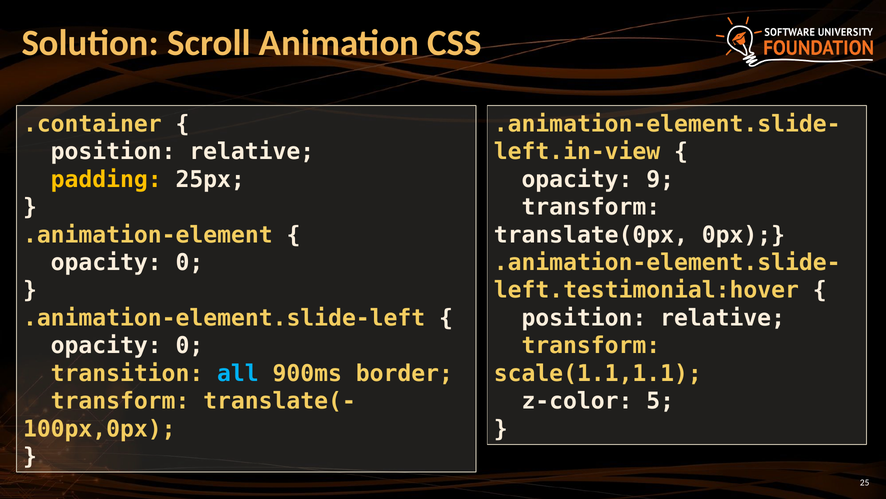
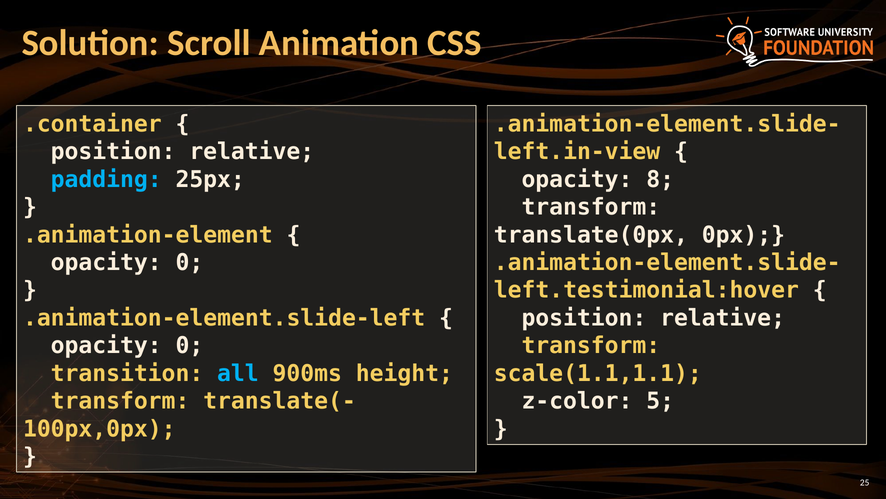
padding colour: yellow -> light blue
9: 9 -> 8
border: border -> height
